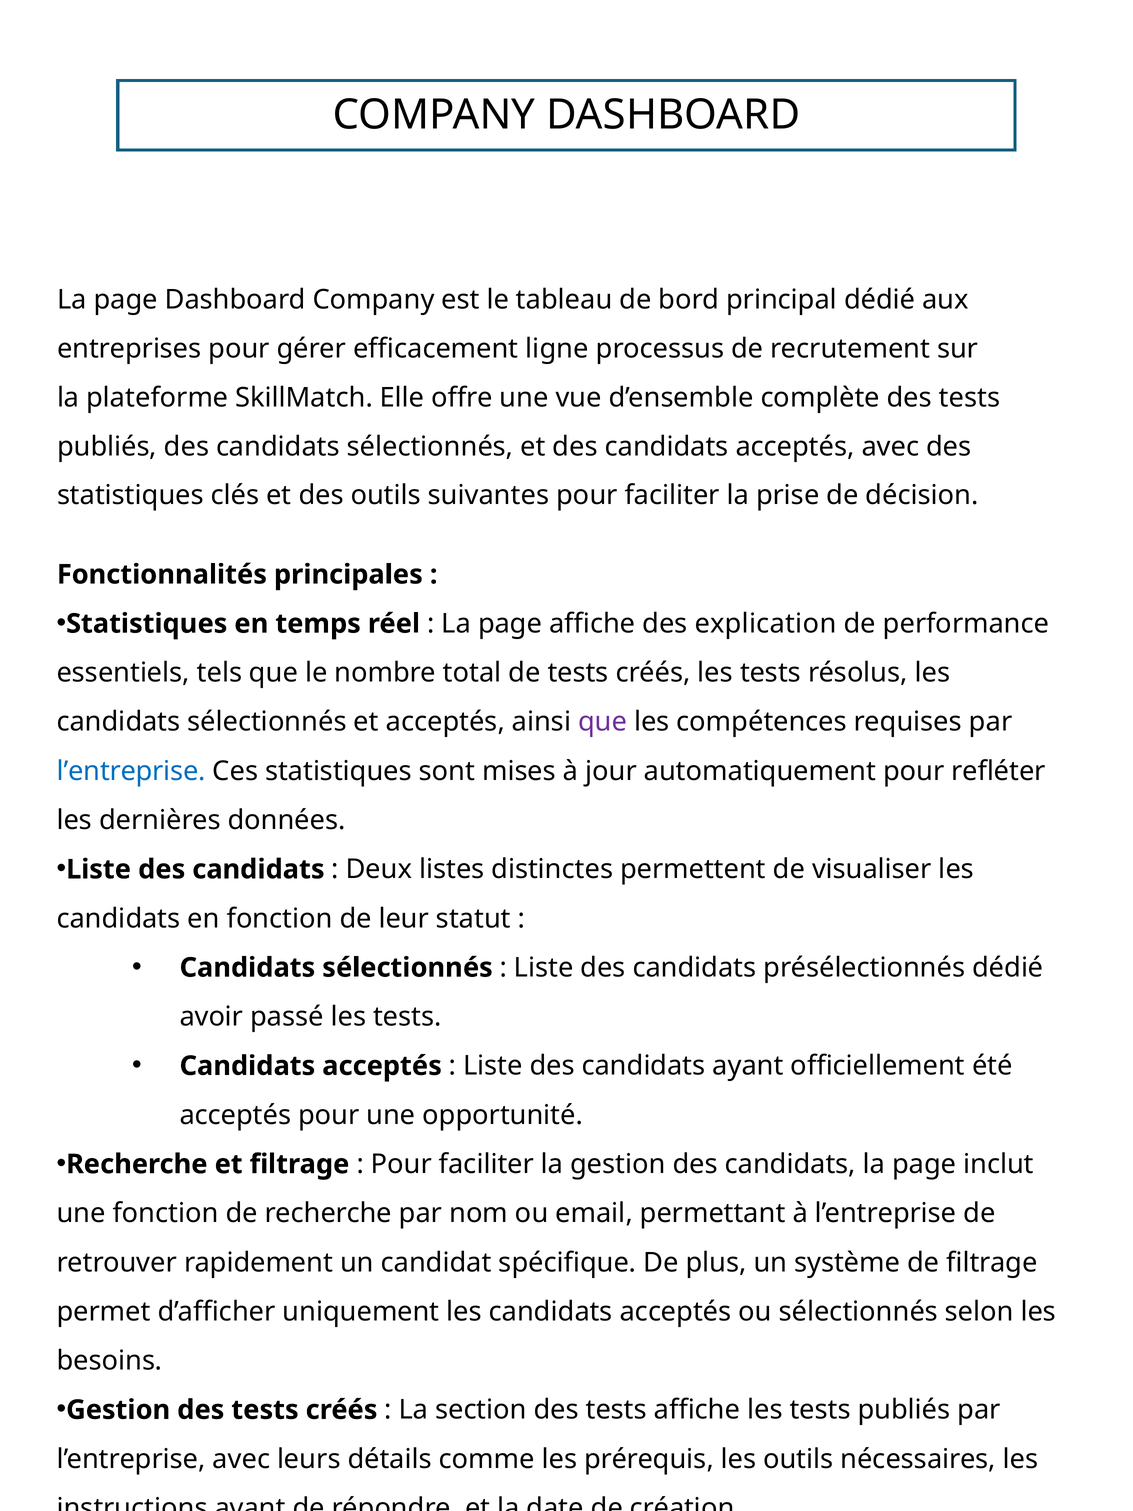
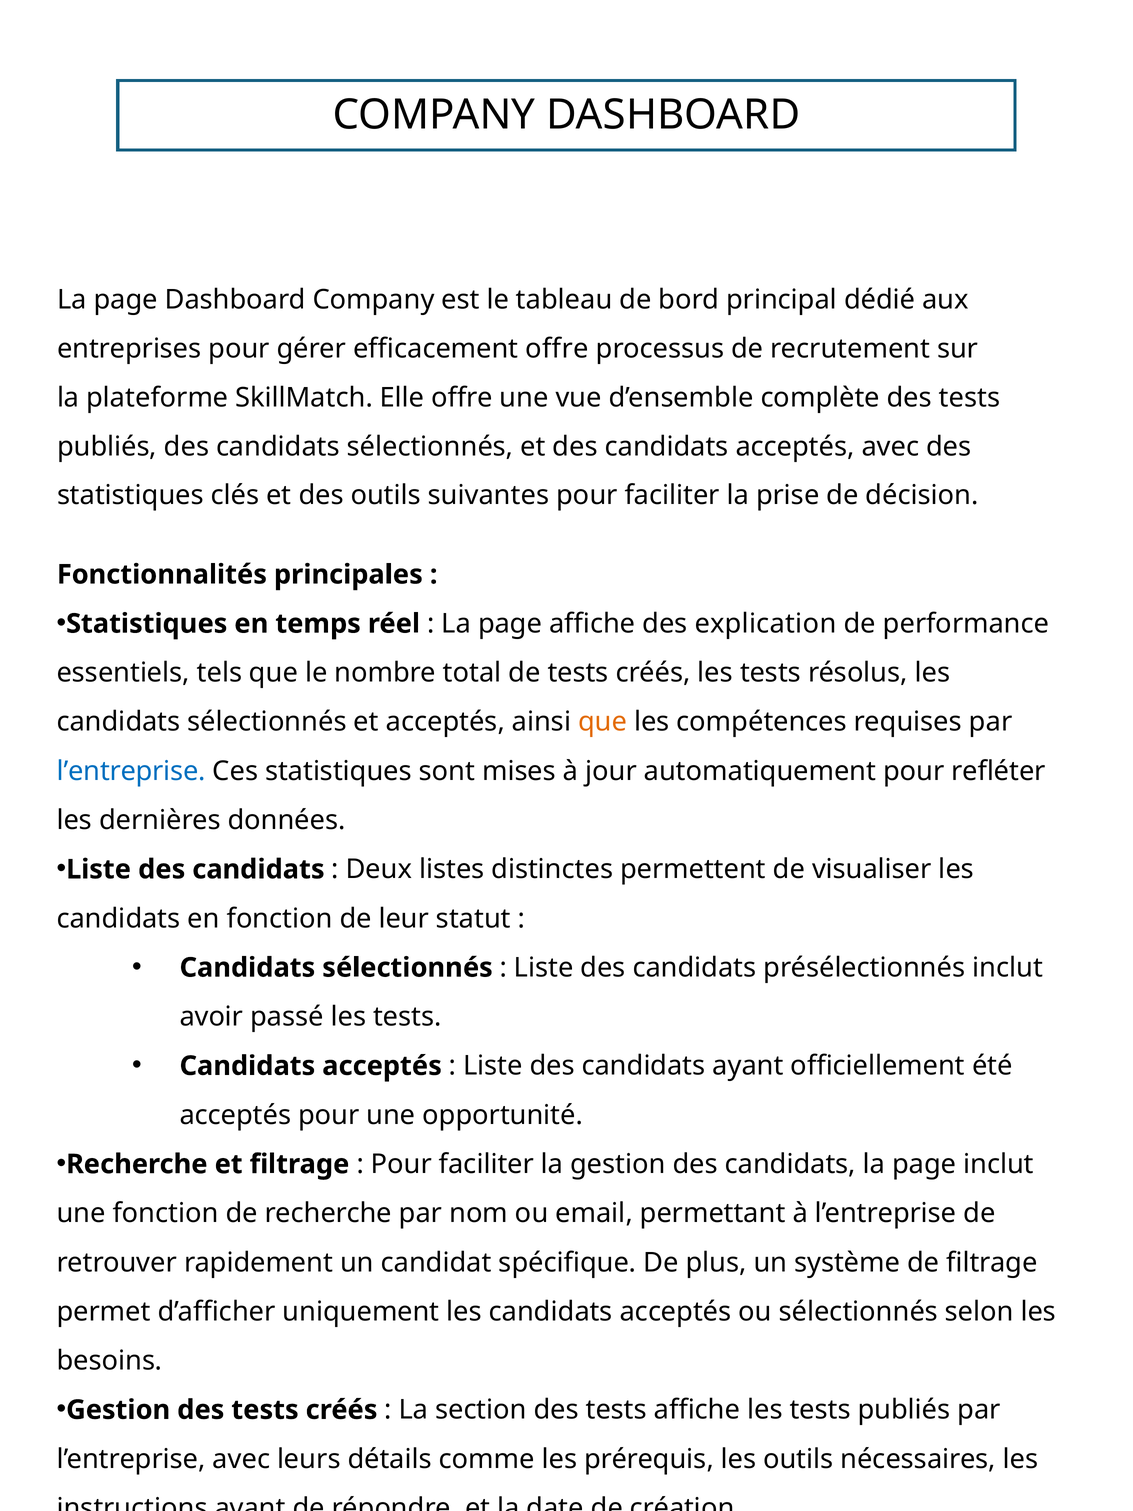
efficacement ligne: ligne -> offre
que at (603, 722) colour: purple -> orange
présélectionnés dédié: dédié -> inclut
